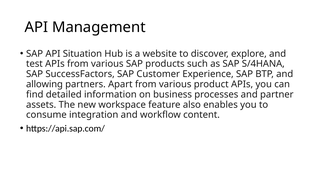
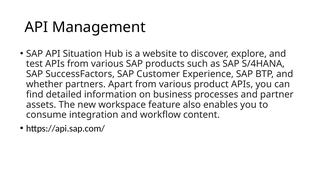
allowing: allowing -> whether
